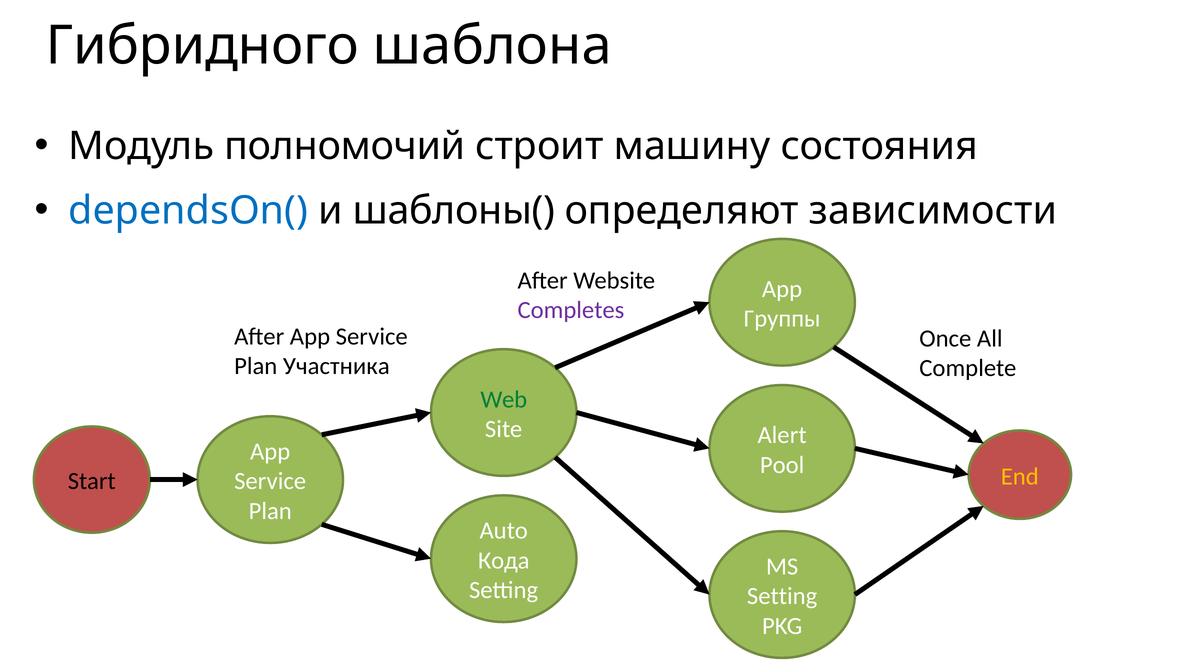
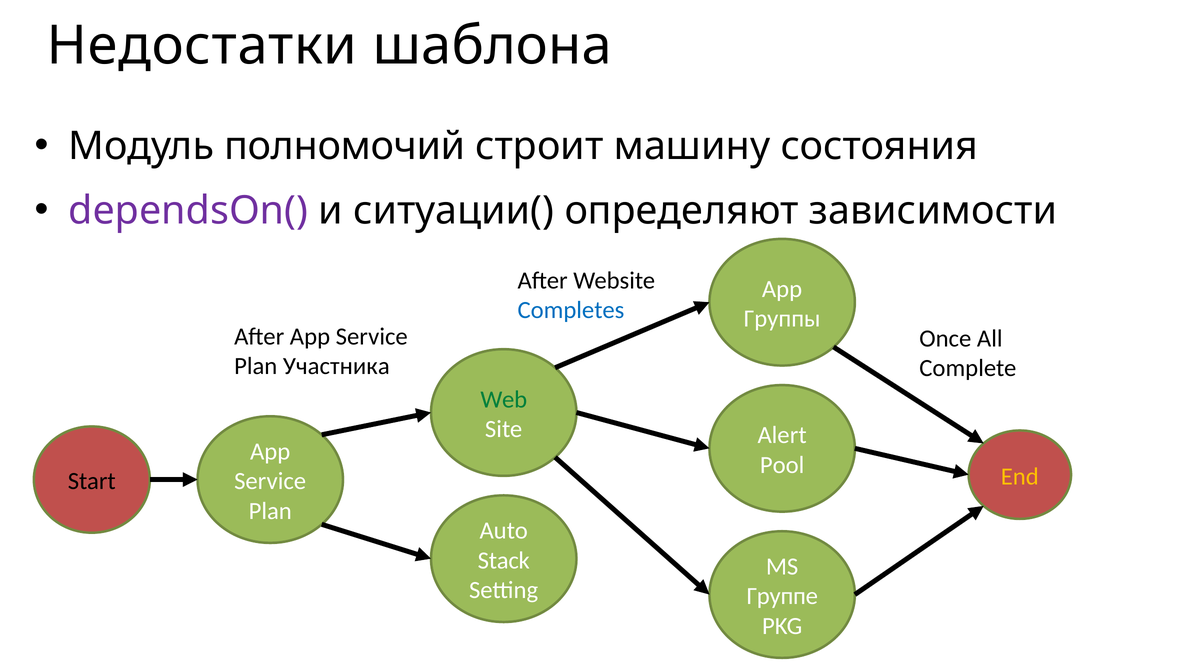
Гибридного: Гибридного -> Недостатки
dependsOn( colour: blue -> purple
шаблоны(: шаблоны( -> ситуации(
Completes colour: purple -> blue
Кода: Кода -> Stack
Setting at (782, 597): Setting -> Группе
